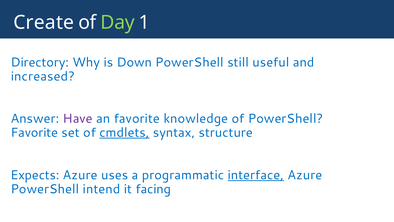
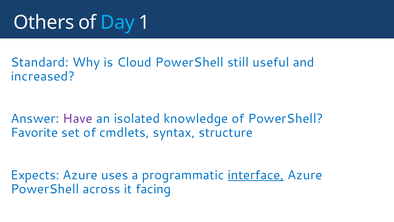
Create: Create -> Others
Day colour: light green -> light blue
Directory: Directory -> Standard
Down: Down -> Cloud
an favorite: favorite -> isolated
cmdlets underline: present -> none
intend: intend -> across
